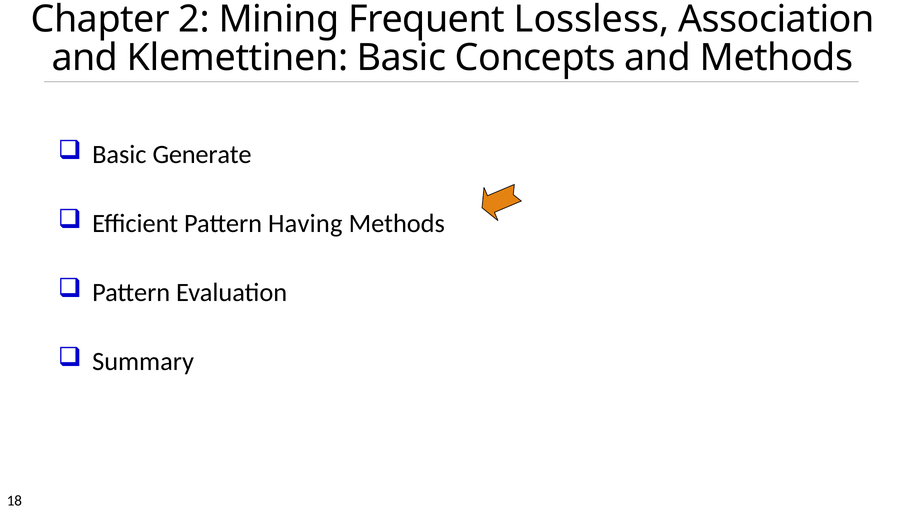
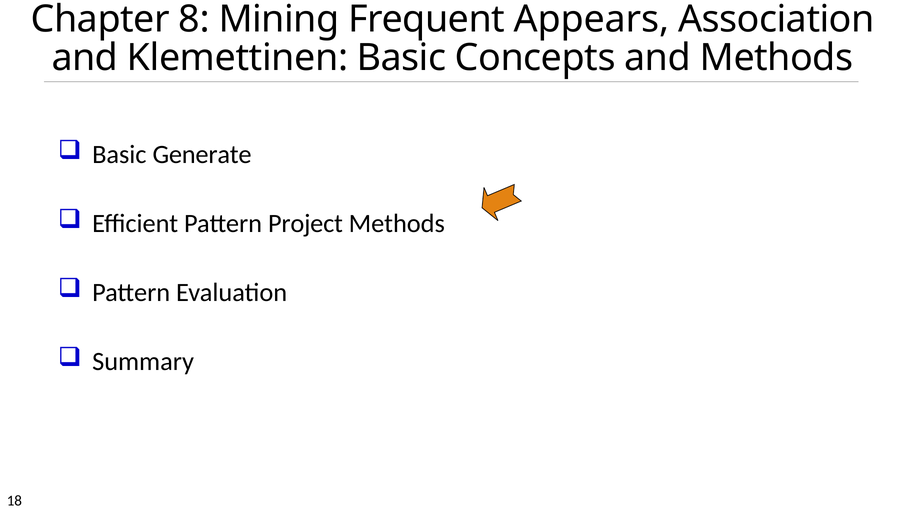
2: 2 -> 8
Lossless: Lossless -> Appears
Having: Having -> Project
